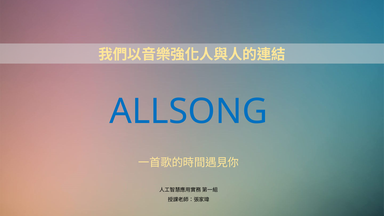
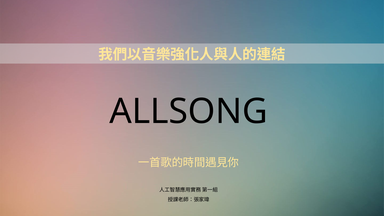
ALLSONG colour: blue -> black
